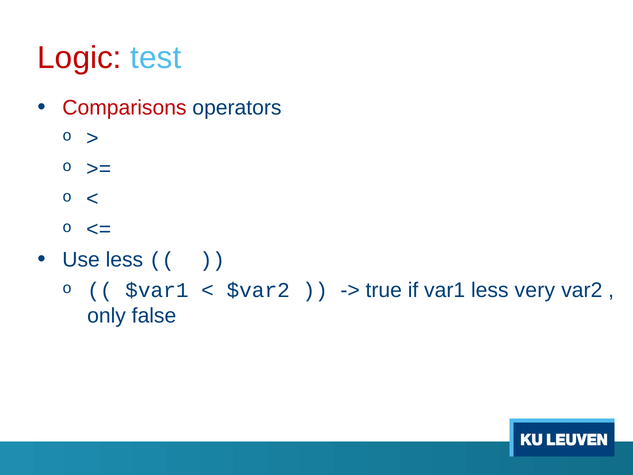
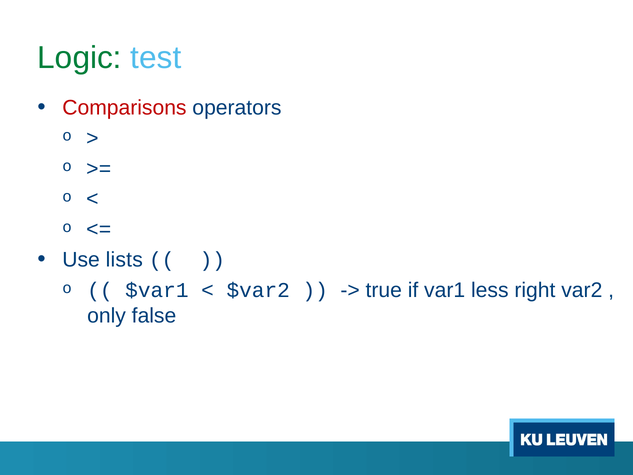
Logic colour: red -> green
Use less: less -> lists
very: very -> right
